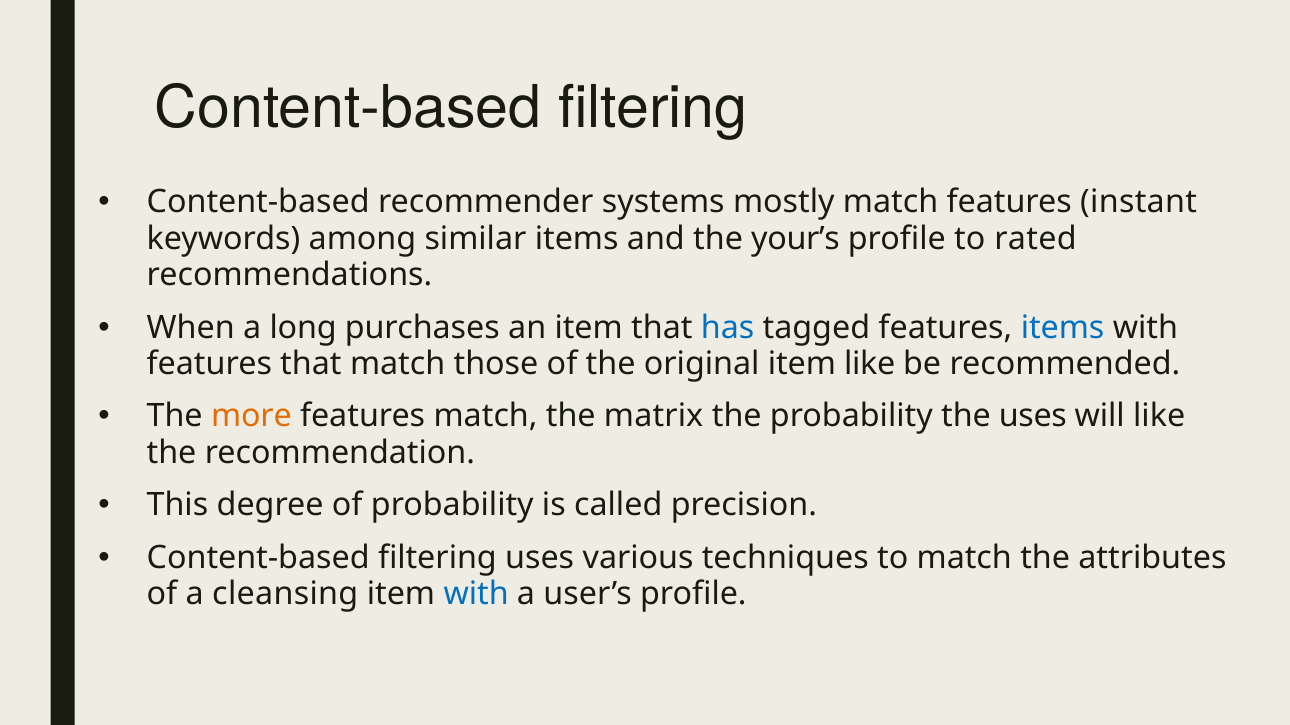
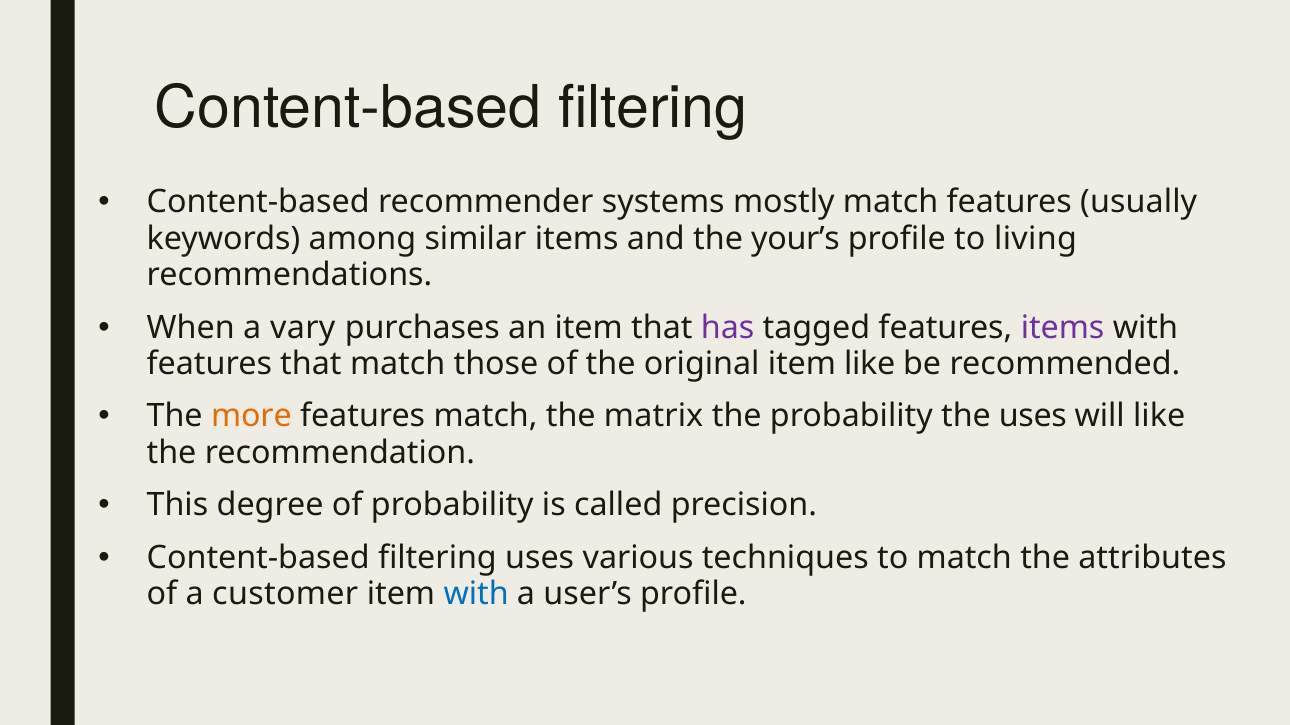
instant: instant -> usually
rated: rated -> living
long: long -> vary
has colour: blue -> purple
items at (1063, 328) colour: blue -> purple
cleansing: cleansing -> customer
